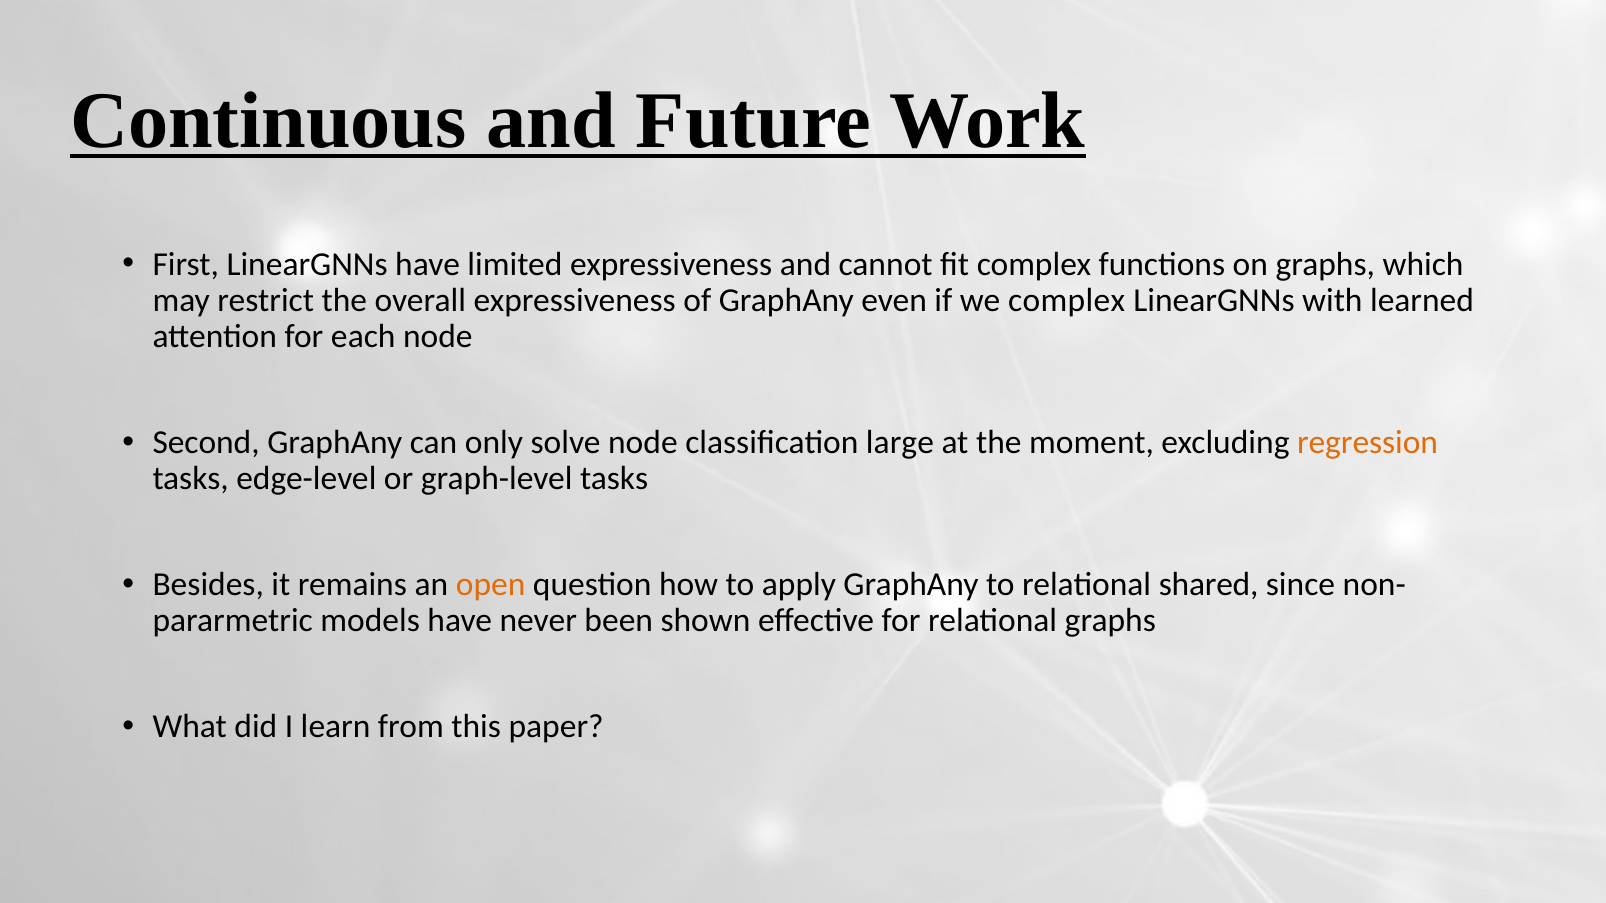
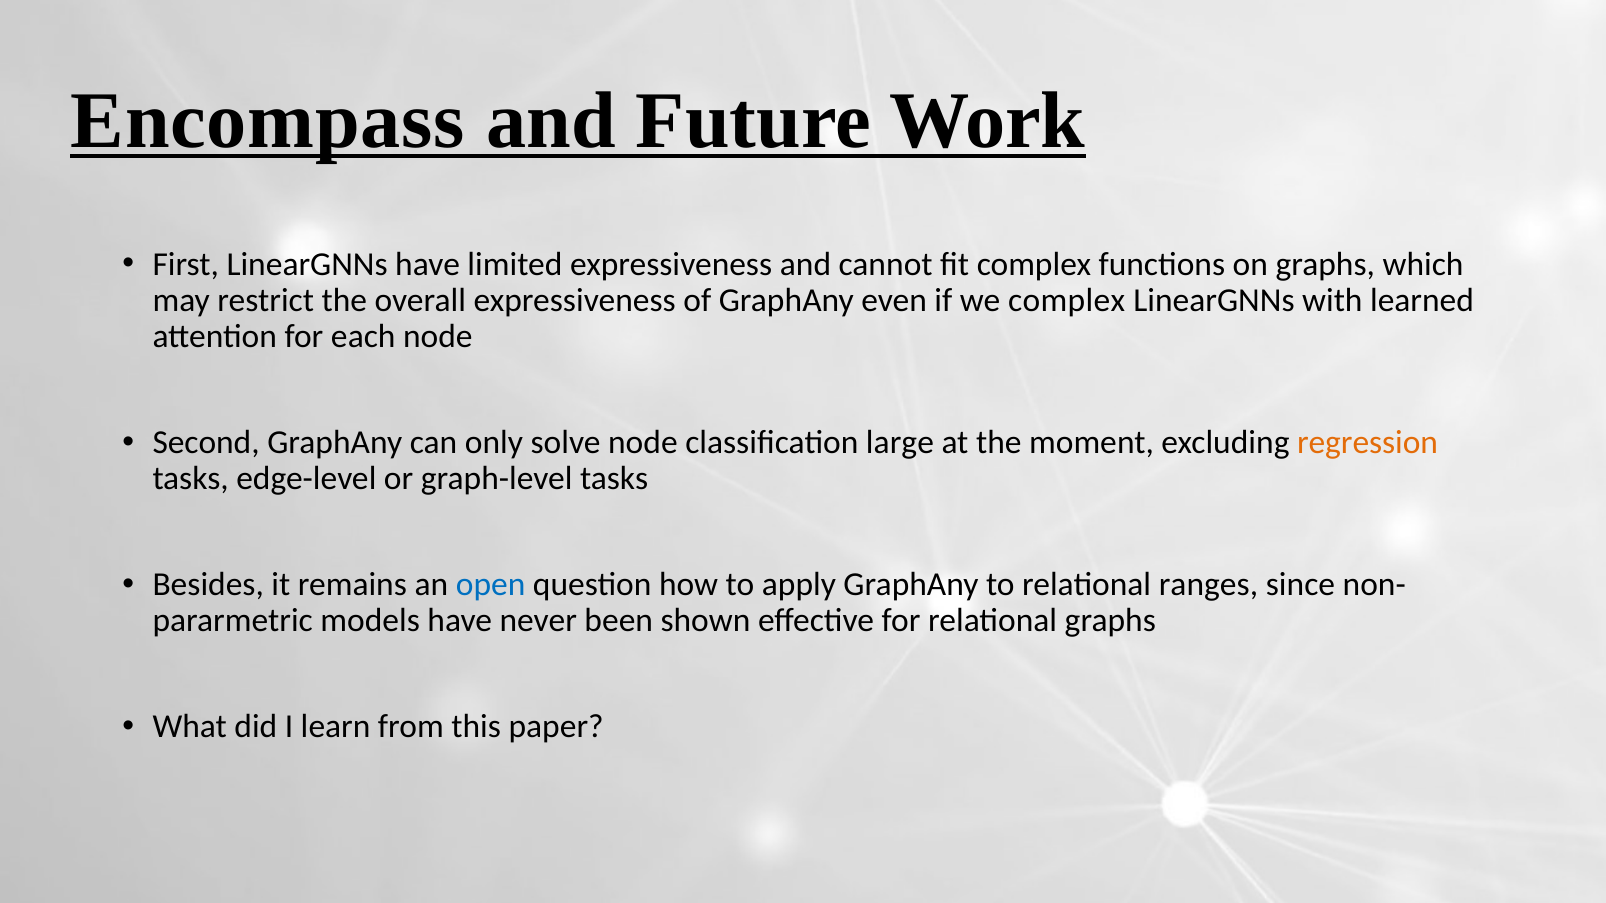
Continuous: Continuous -> Encompass
open colour: orange -> blue
shared: shared -> ranges
